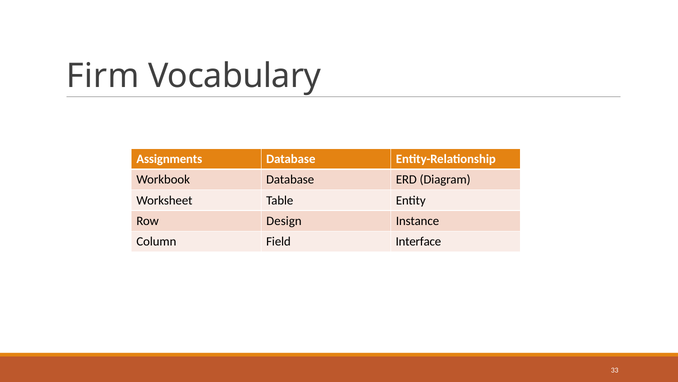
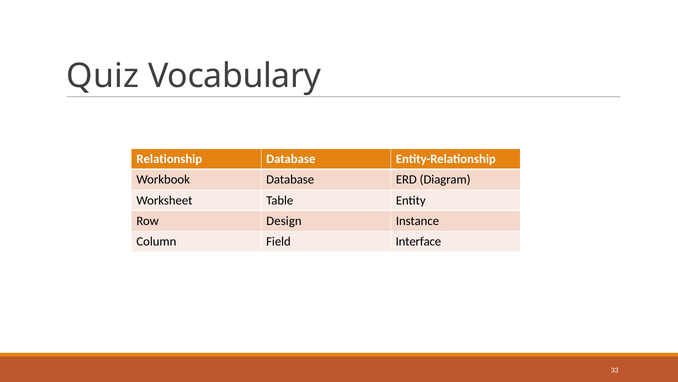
Firm: Firm -> Quiz
Assignments: Assignments -> Relationship
